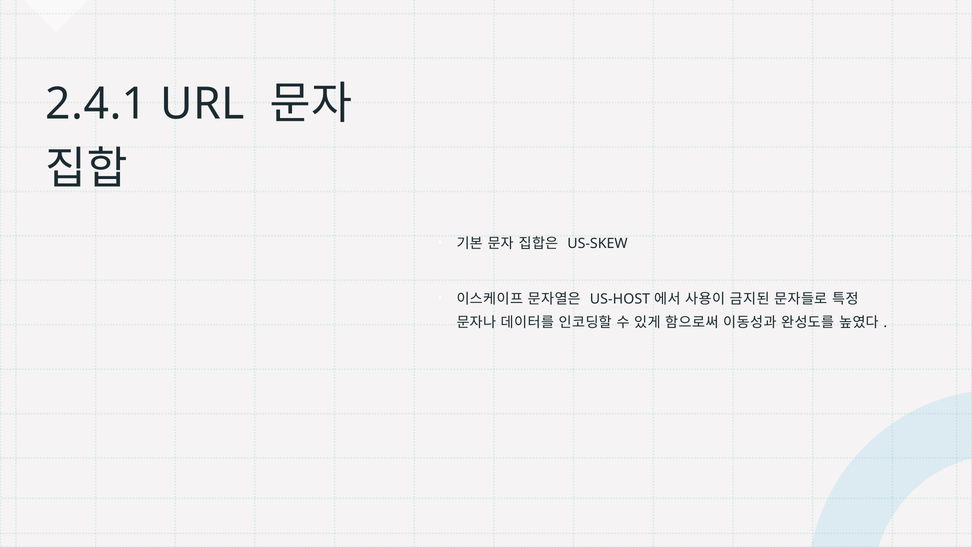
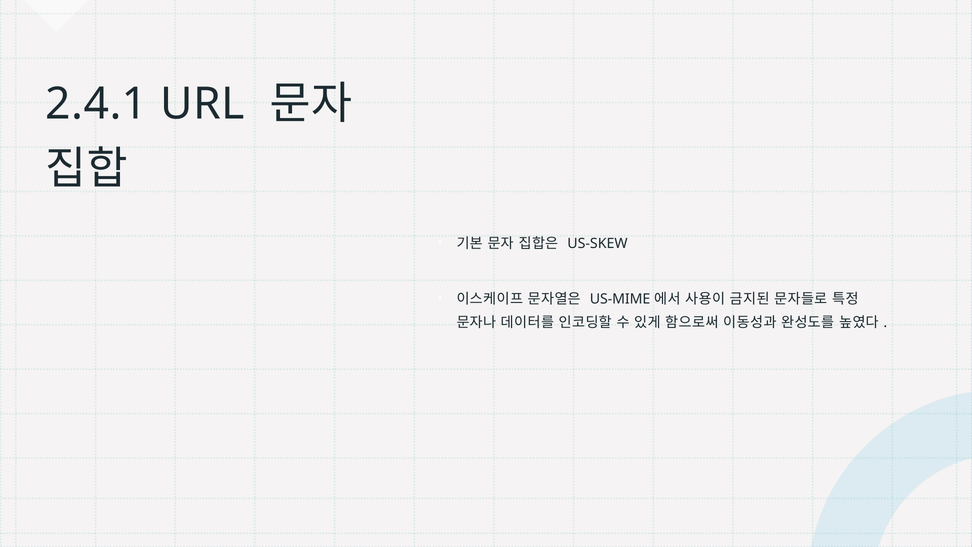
US-HOST: US-HOST -> US-MIME
